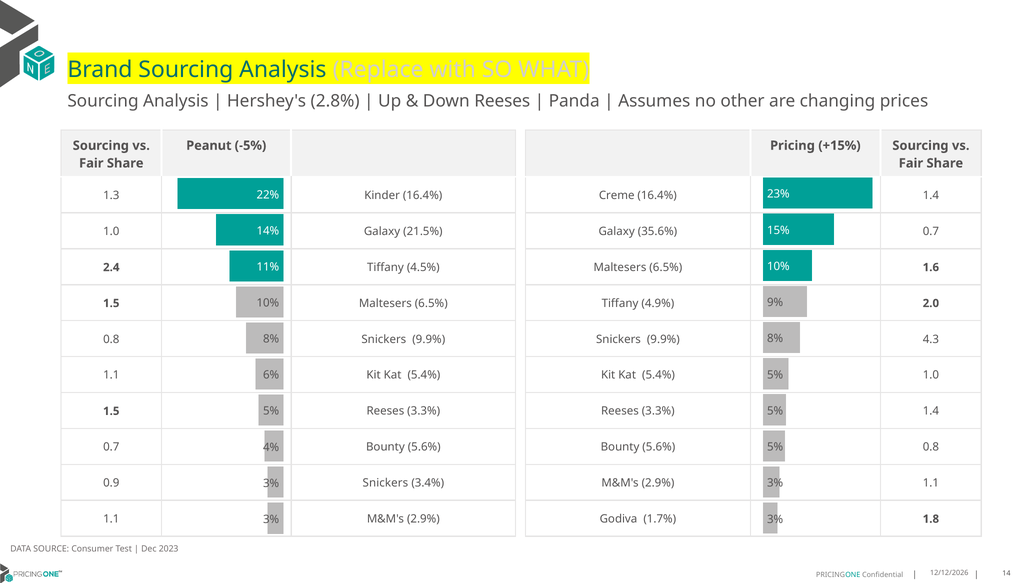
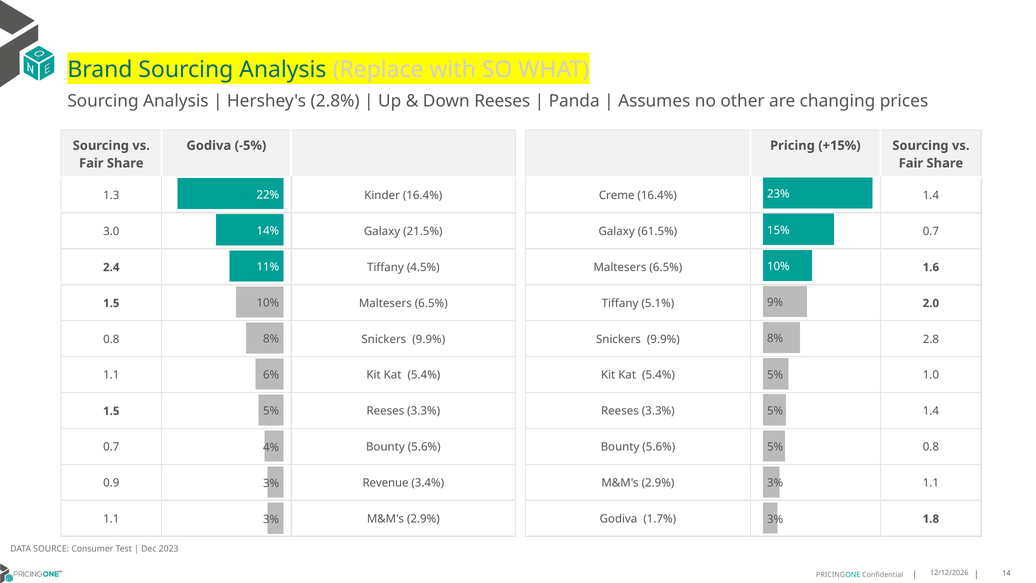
Peanut at (209, 146): Peanut -> Godiva
1.0 at (111, 231): 1.0 -> 3.0
35.6%: 35.6% -> 61.5%
4.9%: 4.9% -> 5.1%
4.3: 4.3 -> 2.8
0.9 Snickers: Snickers -> Revenue
